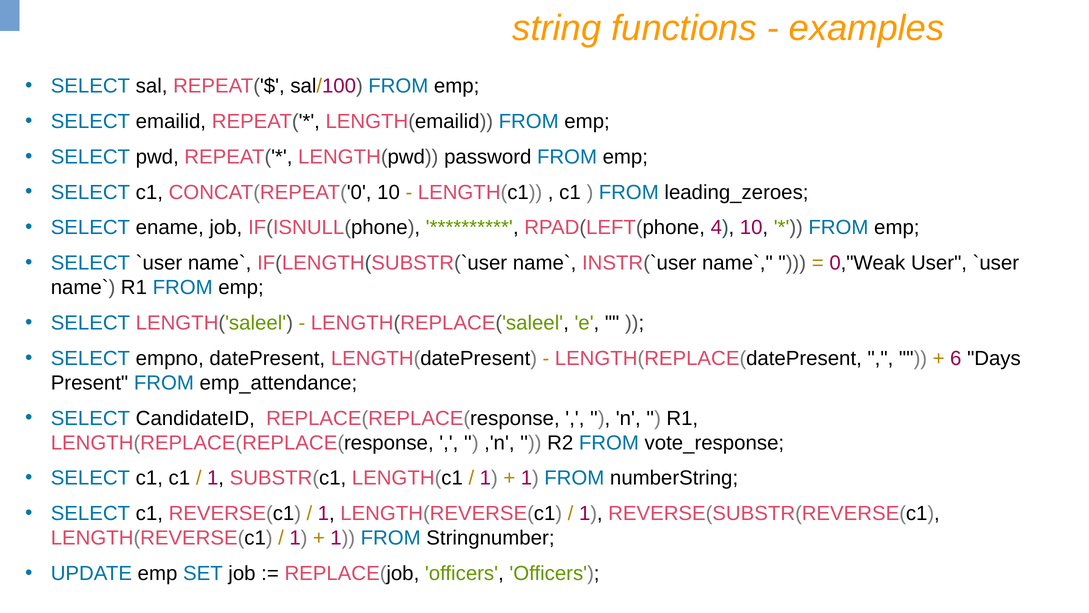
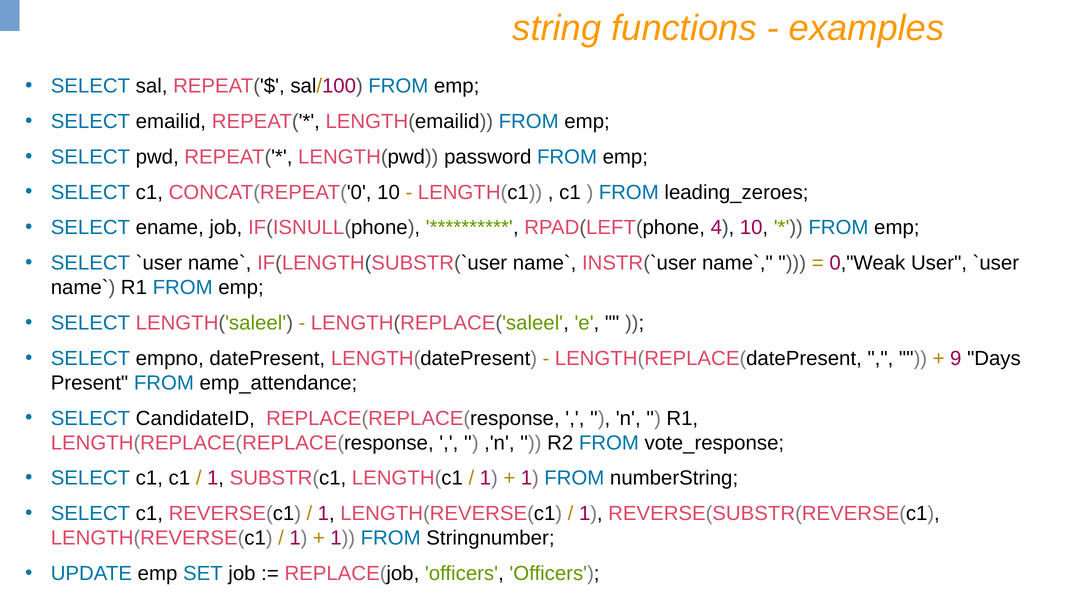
6: 6 -> 9
